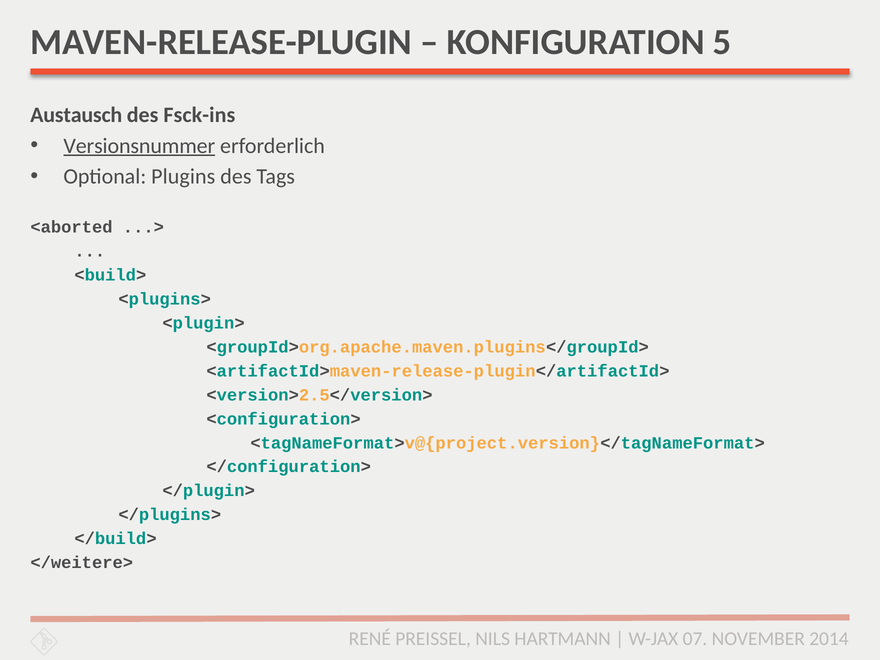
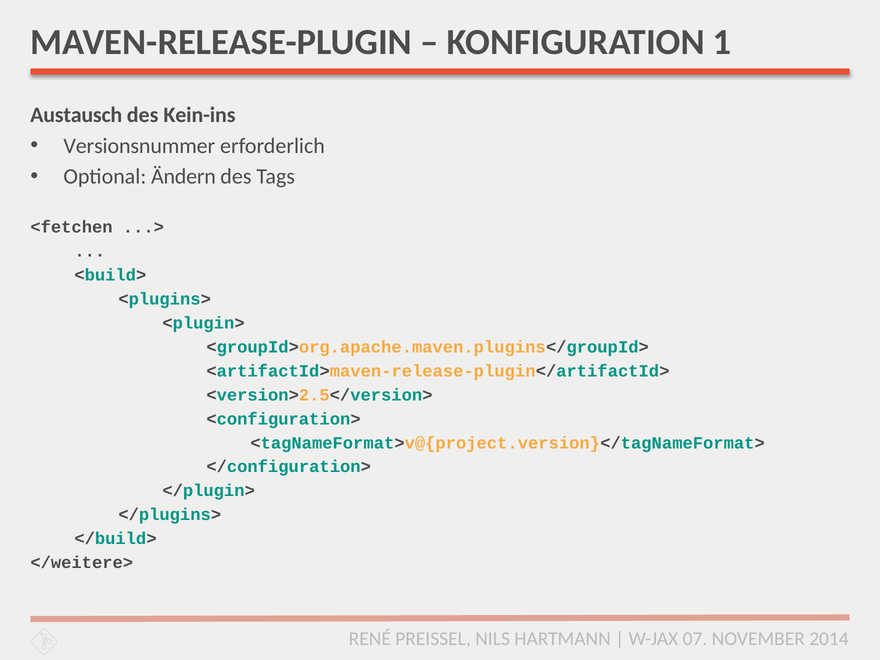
5: 5 -> 1
Fsck-ins: Fsck-ins -> Kein-ins
Versionsnummer underline: present -> none
Plugins: Plugins -> Ändern
<aborted: <aborted -> <fetchen
